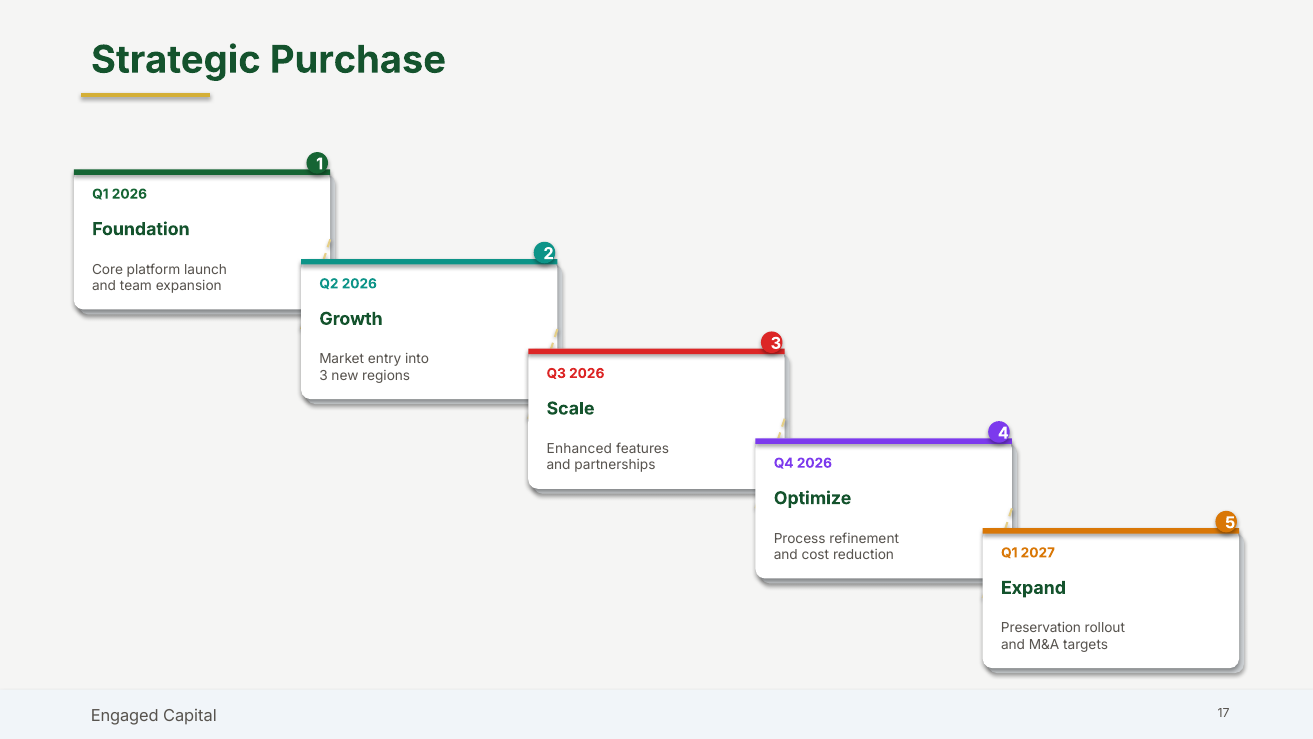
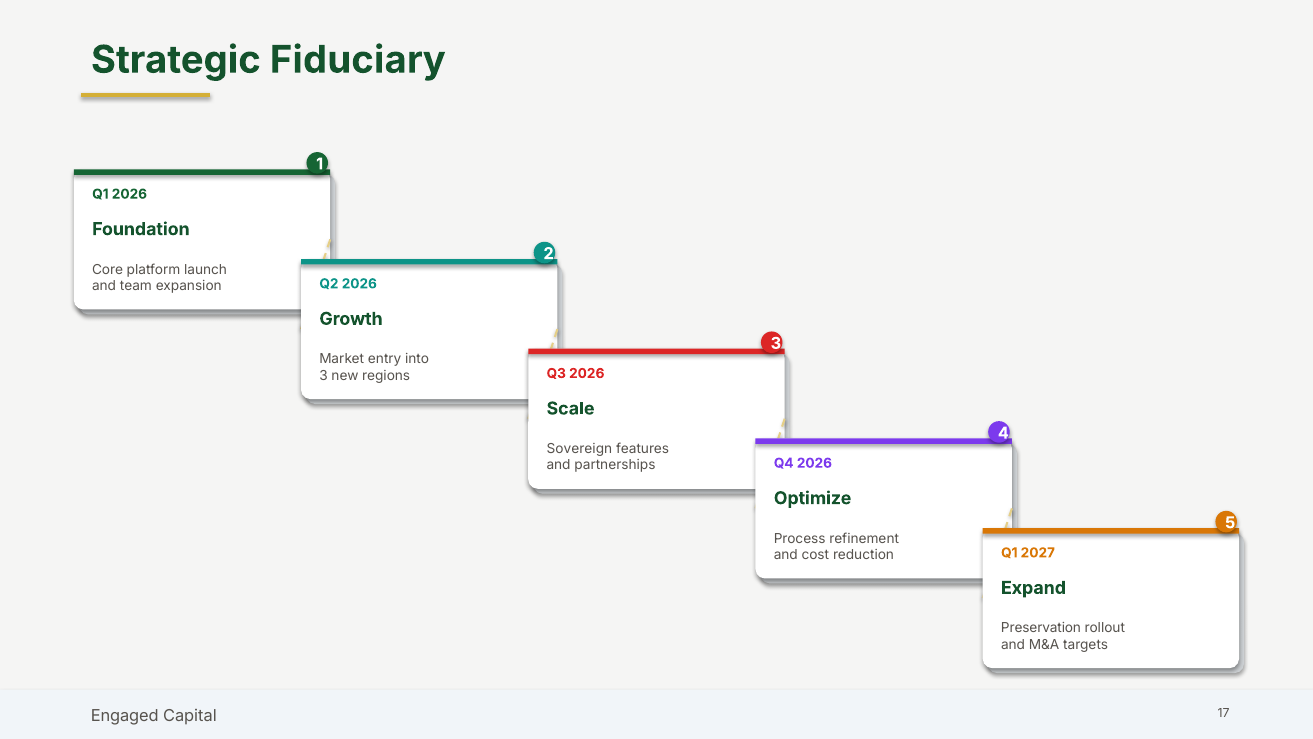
Purchase: Purchase -> Fiduciary
Enhanced: Enhanced -> Sovereign
